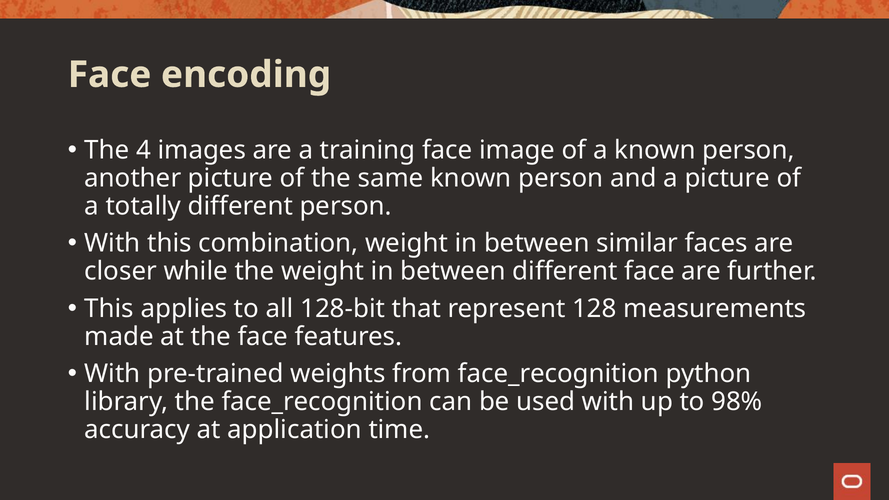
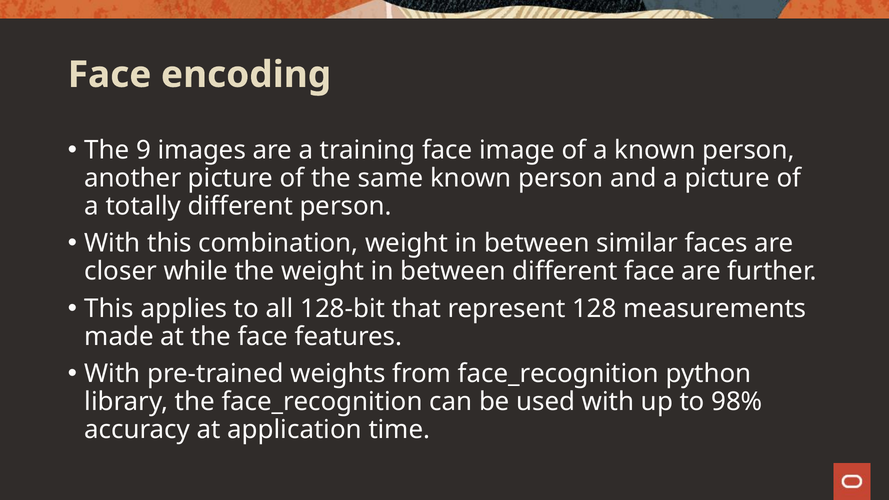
4: 4 -> 9
